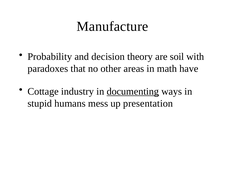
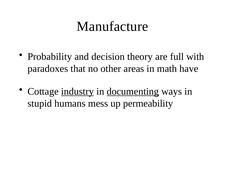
soil: soil -> full
industry underline: none -> present
presentation: presentation -> permeability
